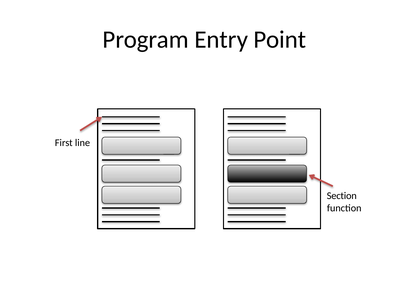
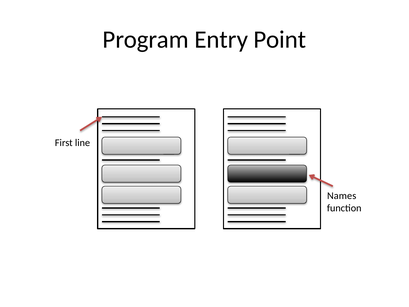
Section: Section -> Names
